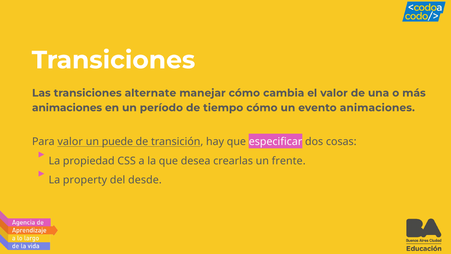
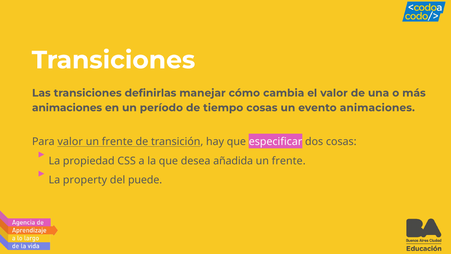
alternate: alternate -> definirlas
tiempo cómo: cómo -> cosas
puede at (117, 142): puede -> frente
crearlas: crearlas -> añadida
desde: desde -> puede
